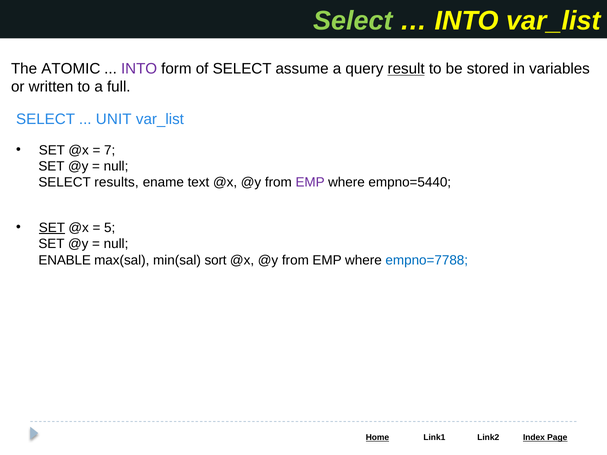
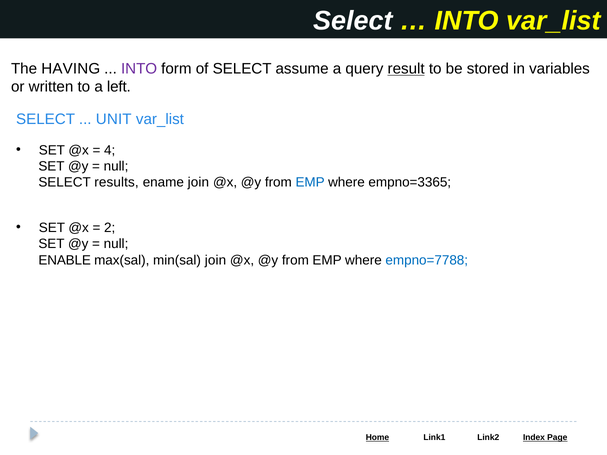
Select at (353, 21) colour: light green -> white
ATOMIC: ATOMIC -> HAVING
full: full -> left
7: 7 -> 4
ename text: text -> join
EMP at (310, 183) colour: purple -> blue
empno=5440: empno=5440 -> empno=3365
SET at (52, 228) underline: present -> none
5: 5 -> 2
min(sal sort: sort -> join
